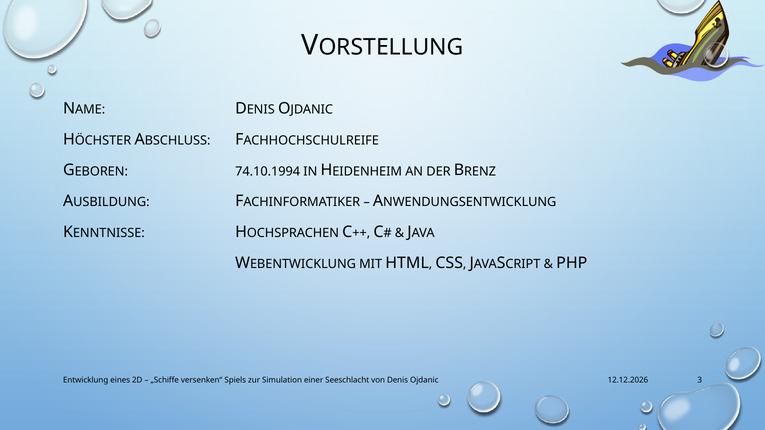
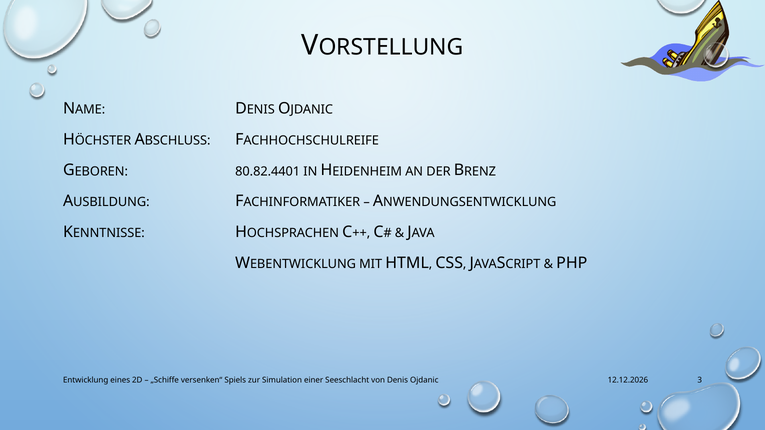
74.10.1994: 74.10.1994 -> 80.82.4401
